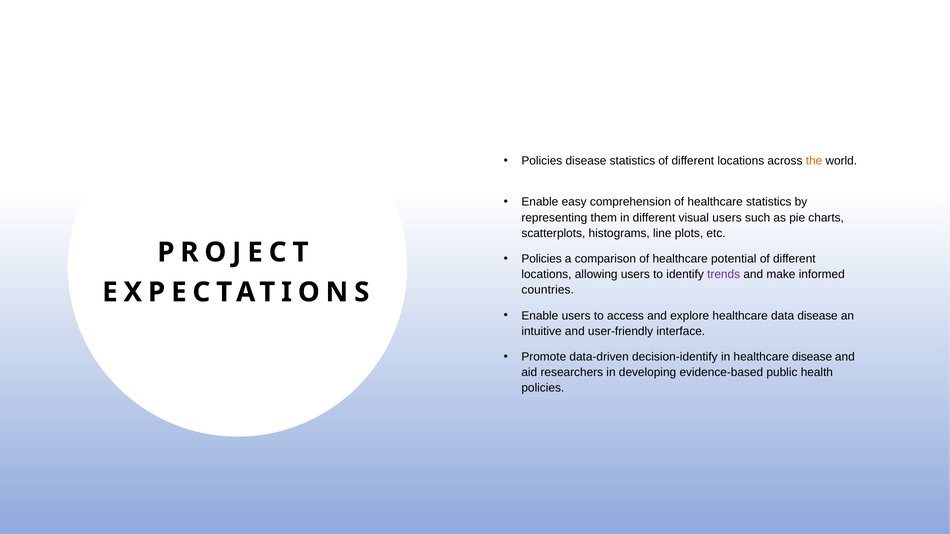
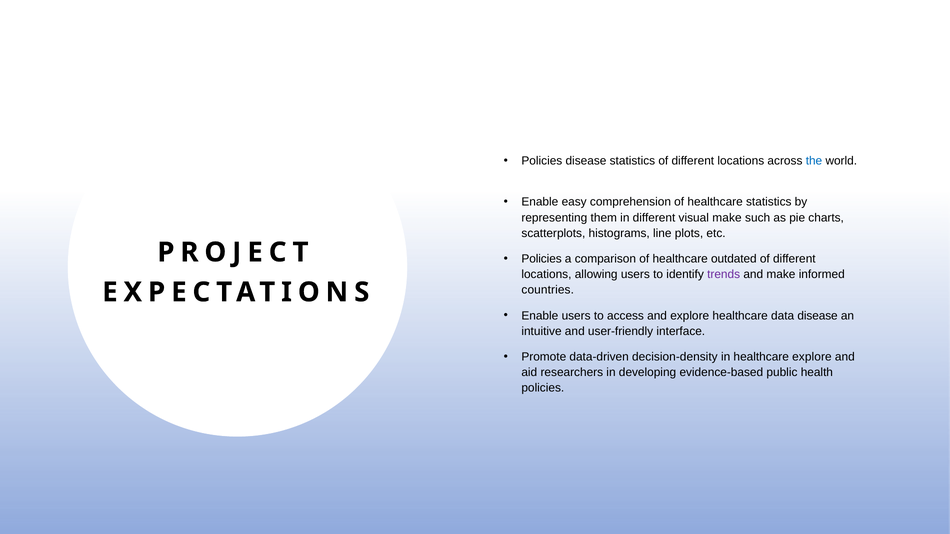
the colour: orange -> blue
visual users: users -> make
potential: potential -> outdated
decision-identify: decision-identify -> decision-density
healthcare disease: disease -> explore
